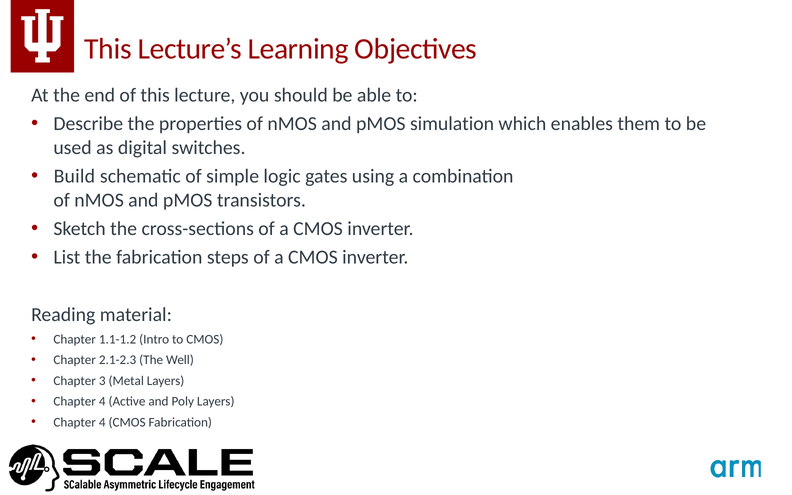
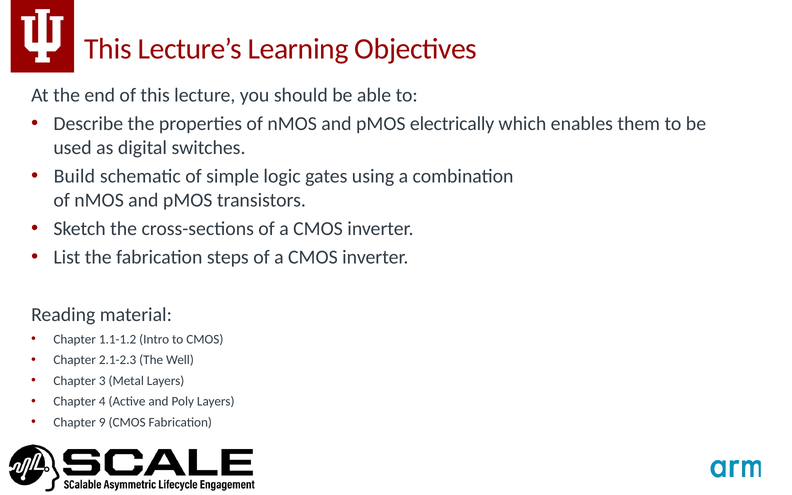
simulation: simulation -> electrically
4 at (102, 422): 4 -> 9
